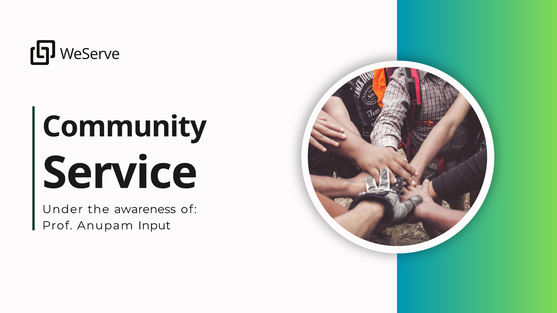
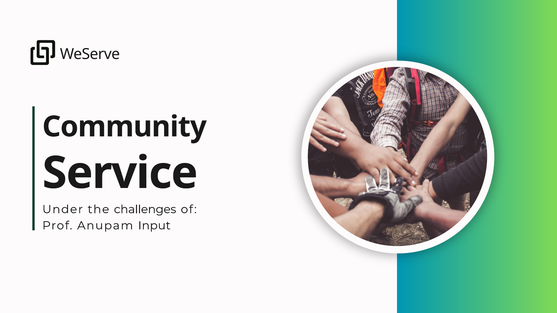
awareness: awareness -> challenges
